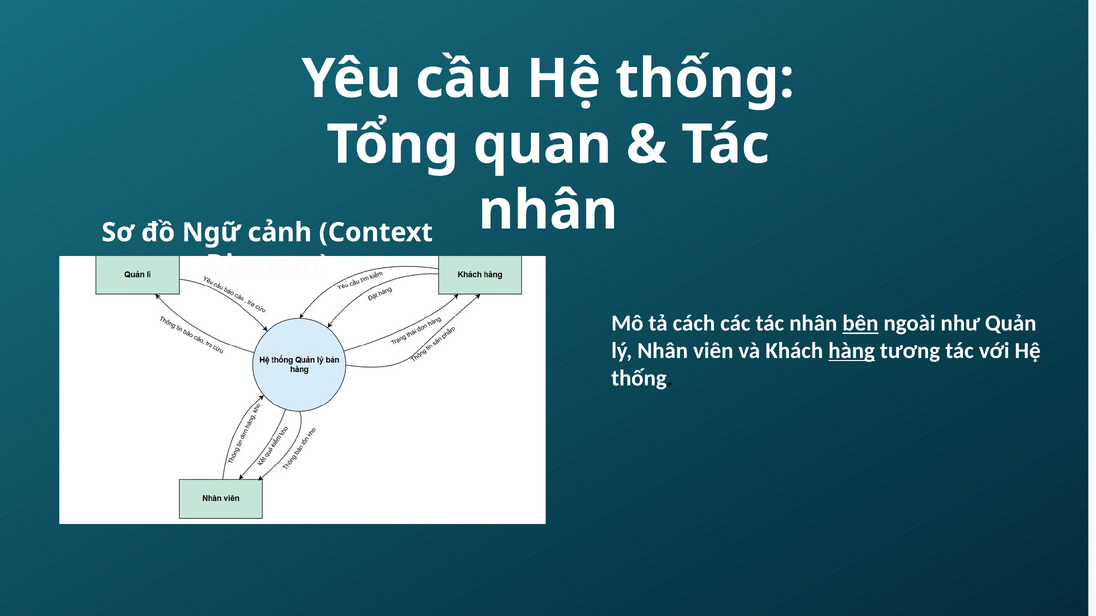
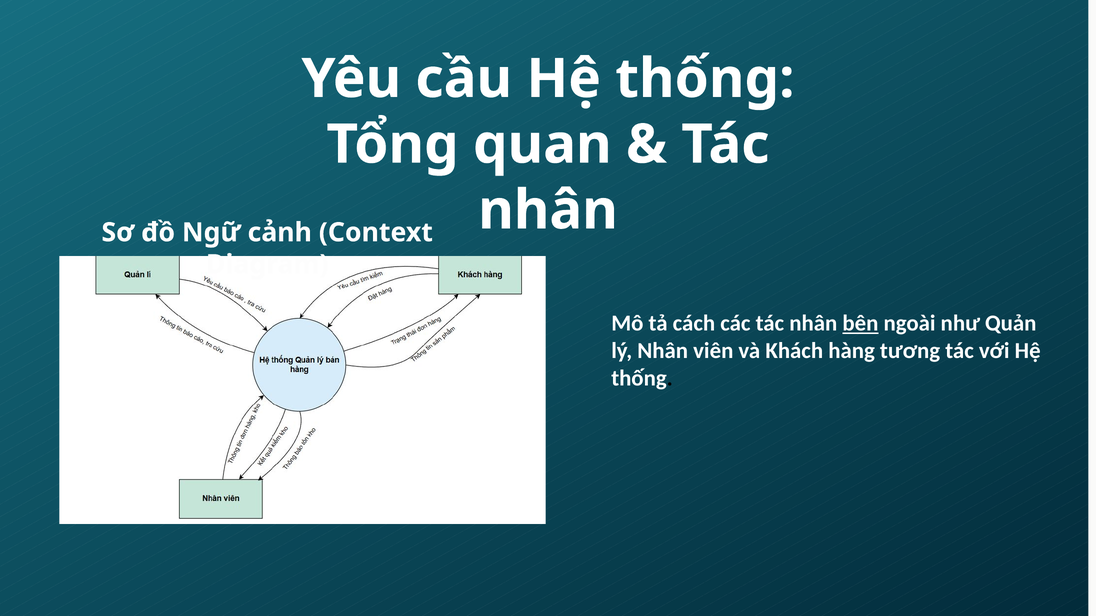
hàng underline: present -> none
